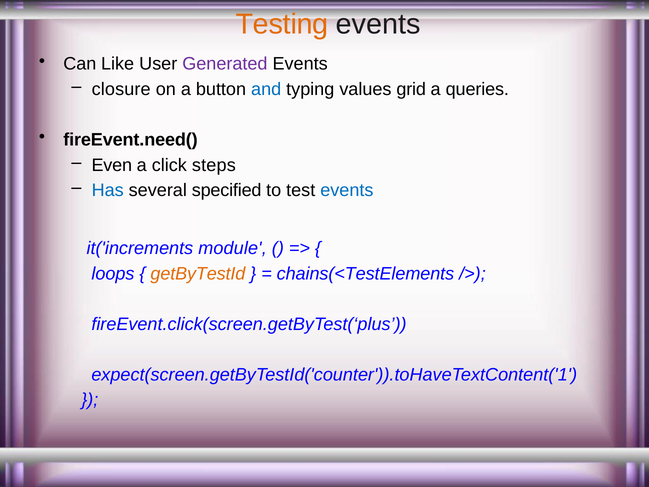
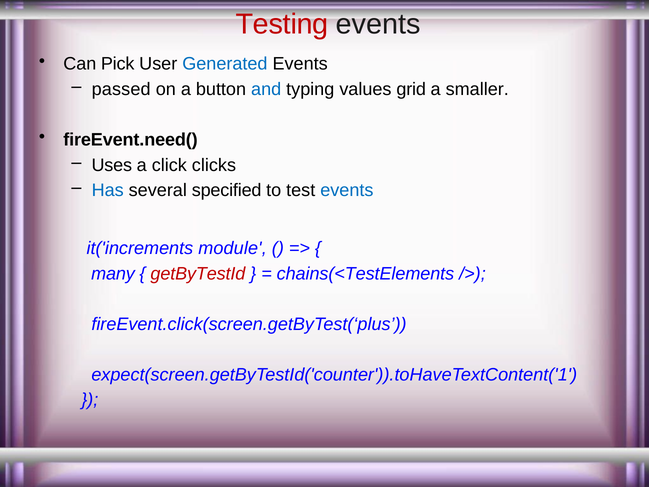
Testing colour: orange -> red
Like: Like -> Pick
Generated colour: purple -> blue
closure: closure -> passed
queries: queries -> smaller
Even: Even -> Uses
steps: steps -> clicks
loops: loops -> many
getByTestId colour: orange -> red
